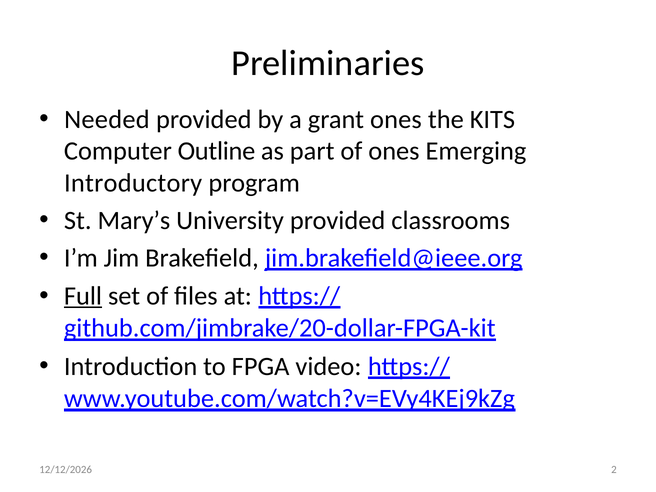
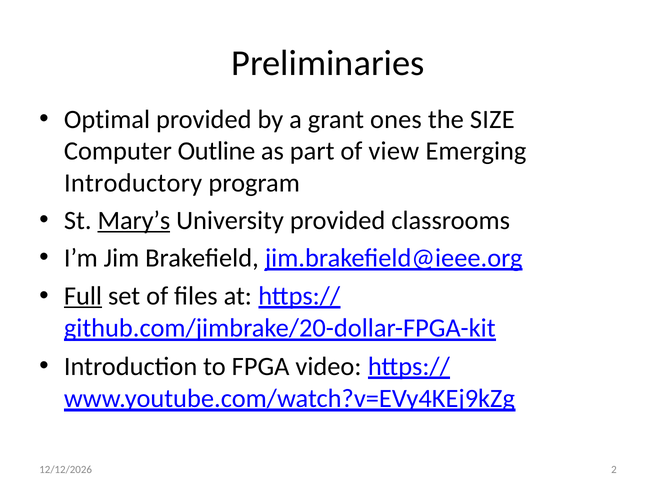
Needed: Needed -> Optimal
KITS: KITS -> SIZE
of ones: ones -> view
Mary’s underline: none -> present
